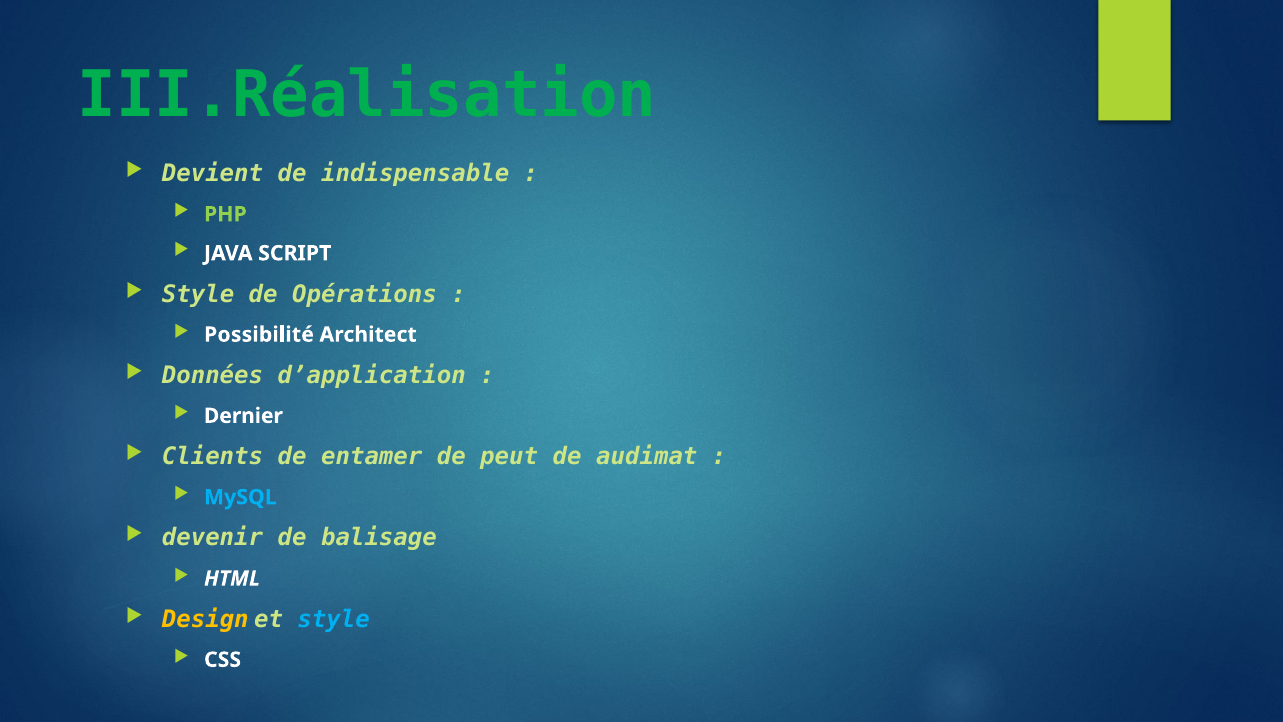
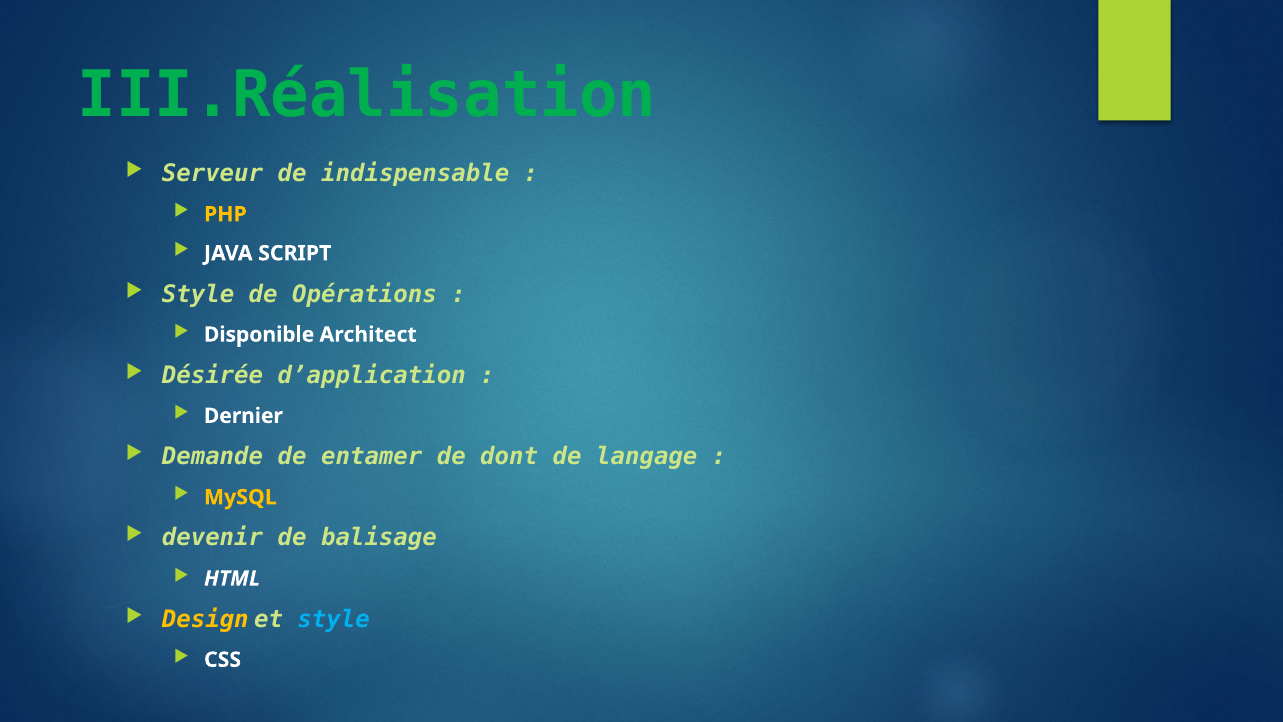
Devient: Devient -> Serveur
PHP colour: light green -> yellow
Possibilité: Possibilité -> Disponible
Données: Données -> Désirée
Clients: Clients -> Demande
peut: peut -> dont
audimat: audimat -> langage
MySQL colour: light blue -> yellow
